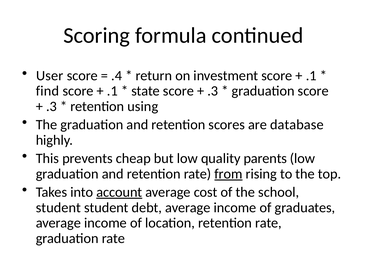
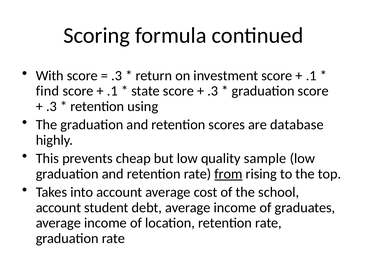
User: User -> With
.4 at (117, 76): .4 -> .3
parents: parents -> sample
account at (119, 192) underline: present -> none
student at (58, 208): student -> account
